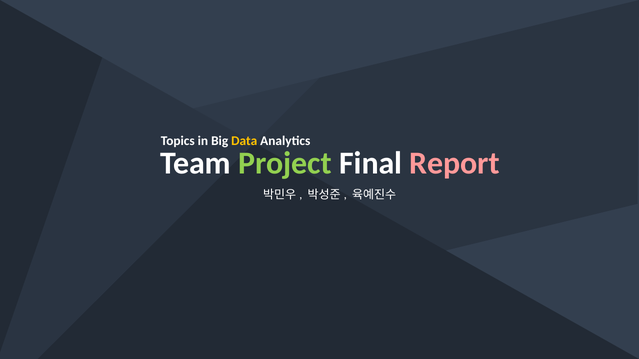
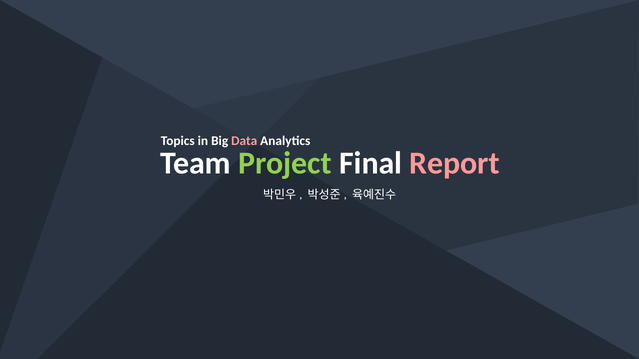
Data colour: yellow -> pink
